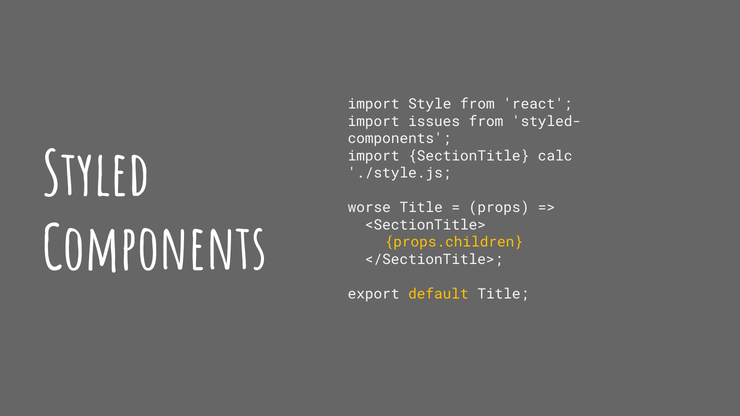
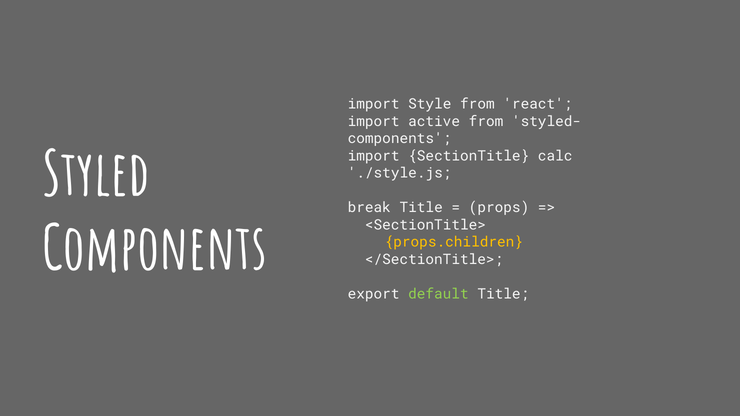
issues: issues -> active
worse: worse -> break
default colour: yellow -> light green
